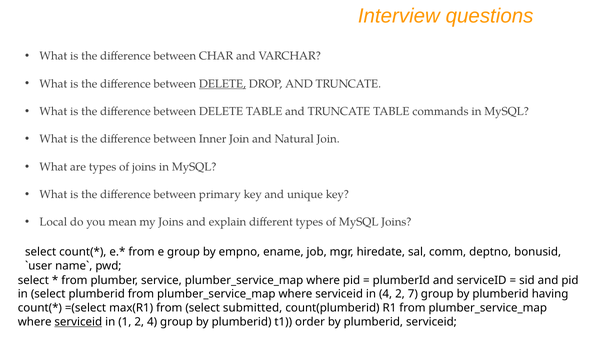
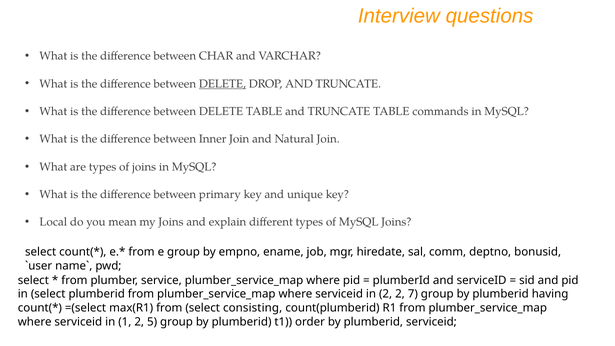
in 4: 4 -> 2
submitted: submitted -> consisting
serviceid at (78, 322) underline: present -> none
2 4: 4 -> 5
